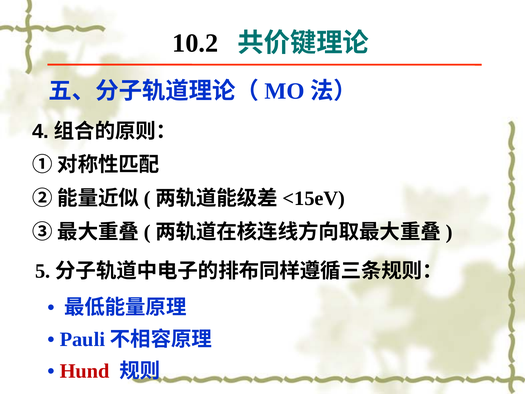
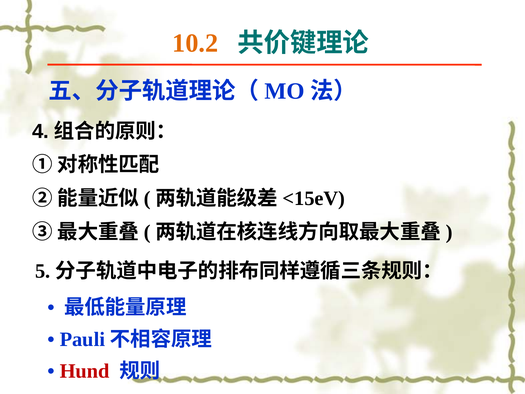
10.2 colour: black -> orange
